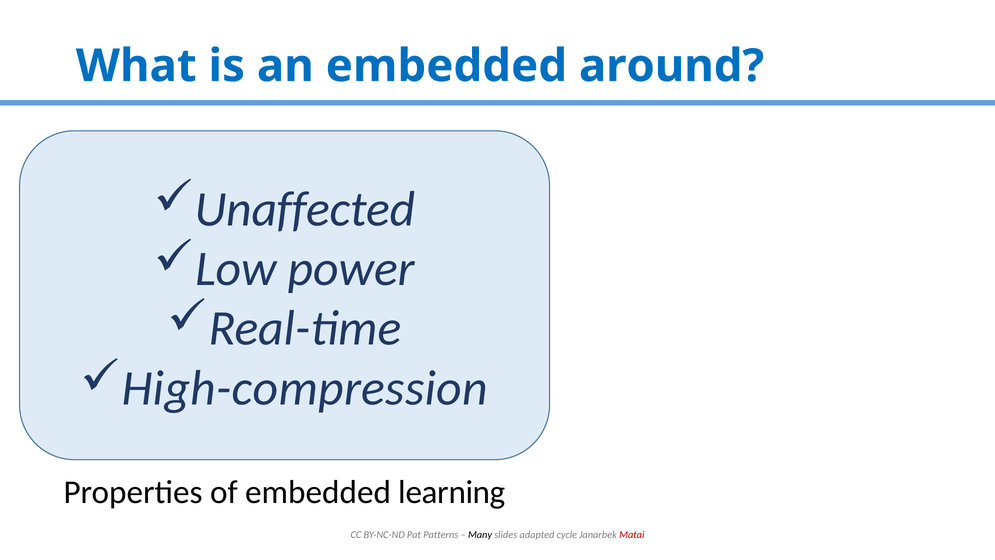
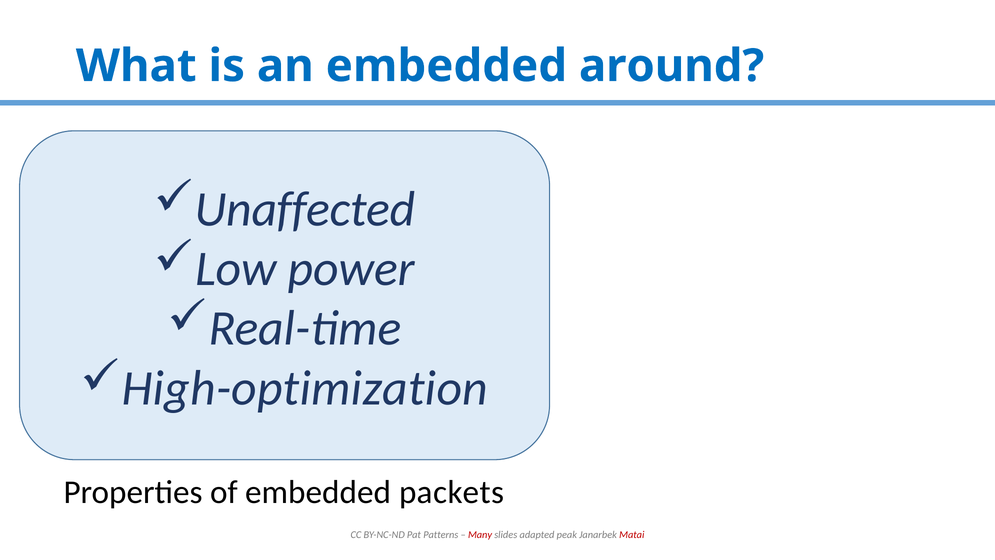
High-compression: High-compression -> High-optimization
learning: learning -> packets
Many colour: black -> red
cycle: cycle -> peak
